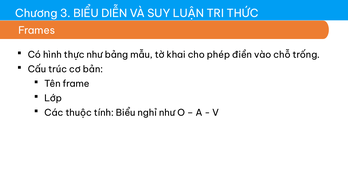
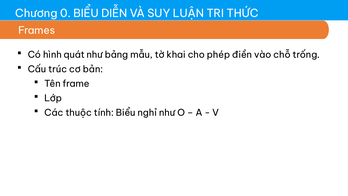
3: 3 -> 0
thực: thực -> quát
